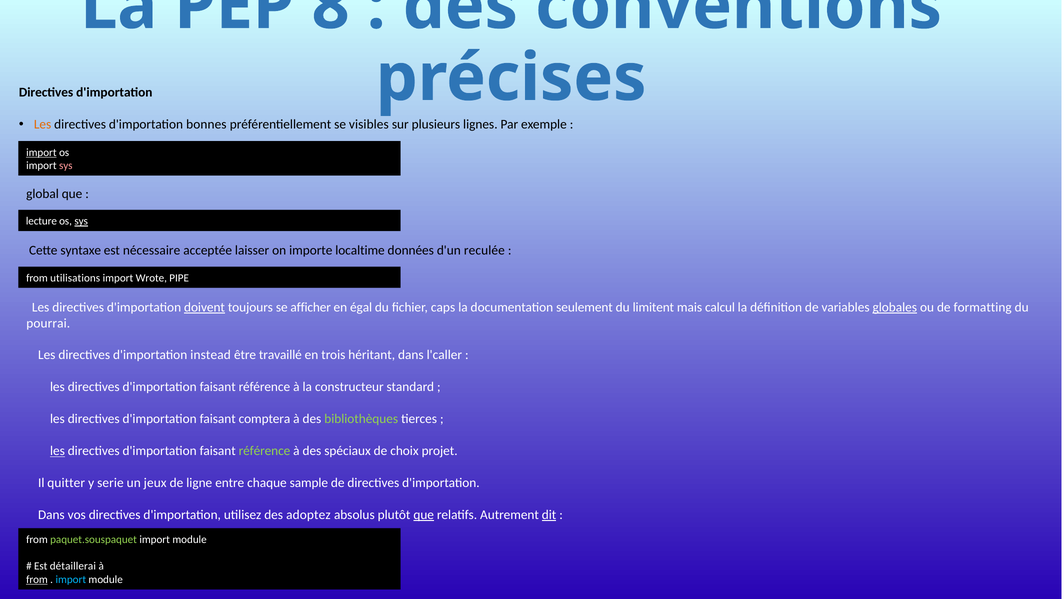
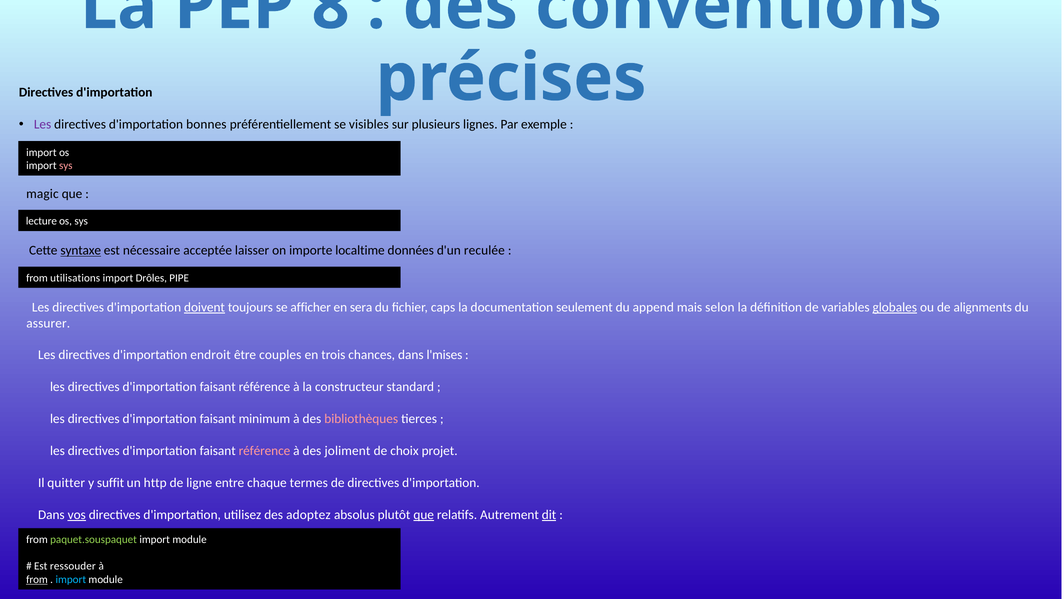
Les at (43, 124) colour: orange -> purple
import at (41, 152) underline: present -> none
global: global -> magic
sys at (81, 221) underline: present -> none
syntaxe underline: none -> present
Wrote: Wrote -> Drôles
égal: égal -> sera
limitent: limitent -> append
calcul: calcul -> selon
formatting: formatting -> alignments
pourrai: pourrai -> assurer
instead: instead -> endroit
travaillé: travaillé -> couples
héritant: héritant -> chances
l'caller: l'caller -> l'mises
comptera: comptera -> minimum
bibliothèques colour: light green -> pink
les at (57, 451) underline: present -> none
référence at (264, 451) colour: light green -> pink
spéciaux: spéciaux -> joliment
serie: serie -> suffit
jeux: jeux -> http
sample: sample -> termes
vos underline: none -> present
détaillerai: détaillerai -> ressouder
